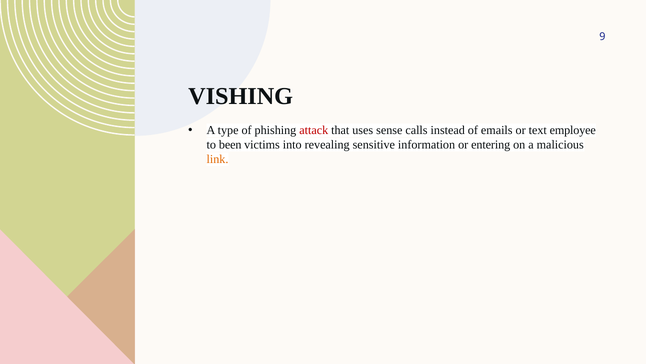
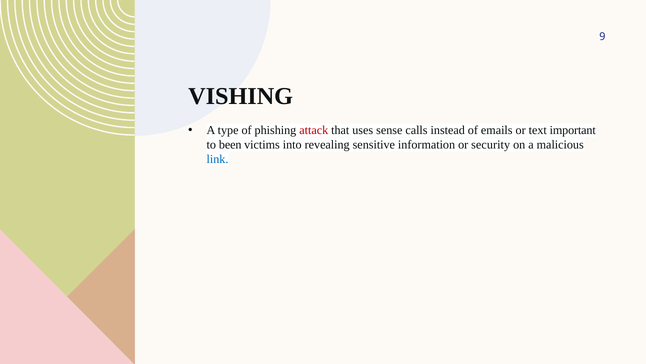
employee: employee -> important
entering: entering -> security
link colour: orange -> blue
